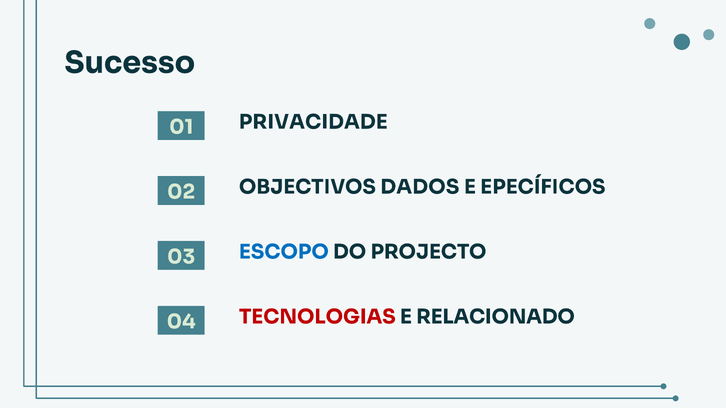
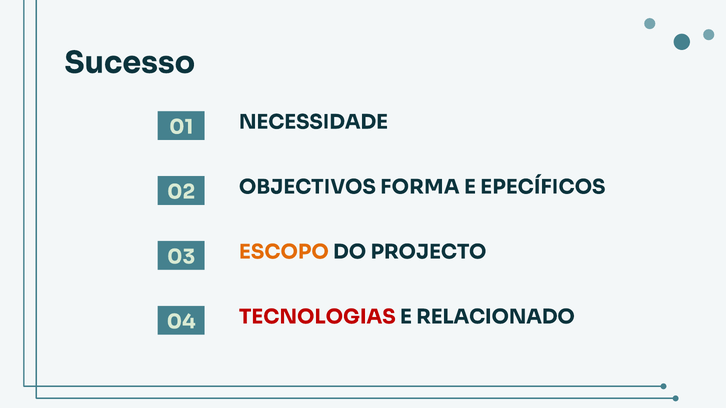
PRIVACIDADE: PRIVACIDADE -> NECESSIDADE
DADOS: DADOS -> FORMA
ESCOPO colour: blue -> orange
